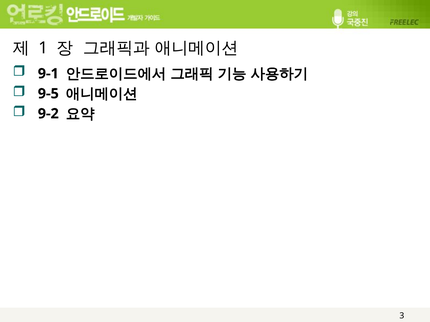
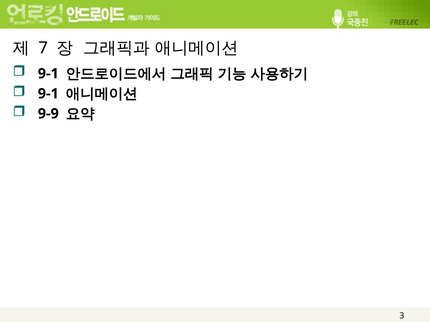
1: 1 -> 7
9-5 at (48, 94): 9-5 -> 9-1
9-2: 9-2 -> 9-9
